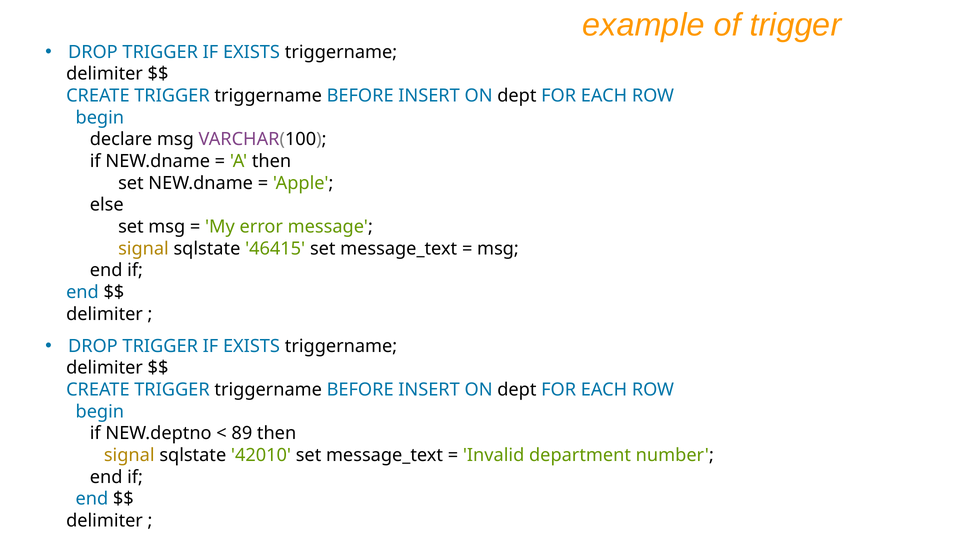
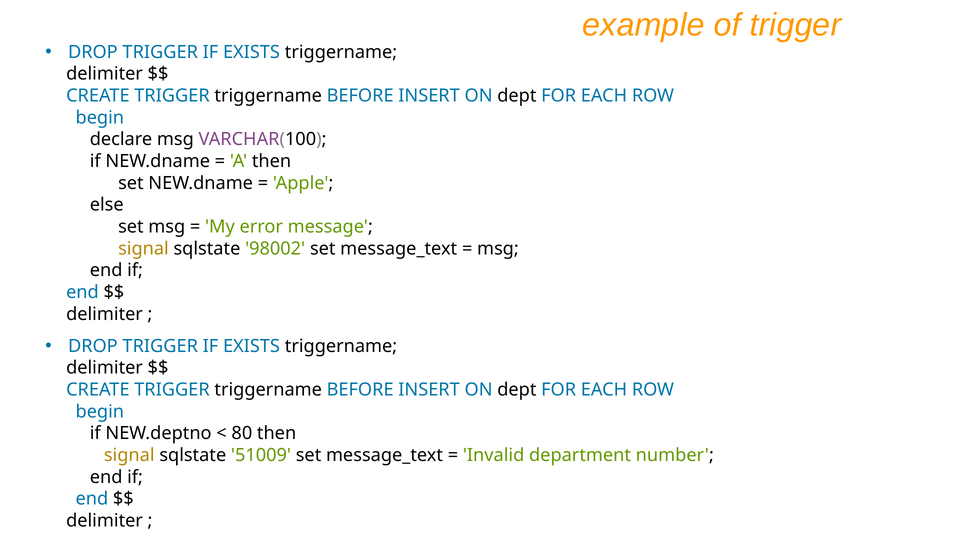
46415: 46415 -> 98002
89: 89 -> 80
42010: 42010 -> 51009
